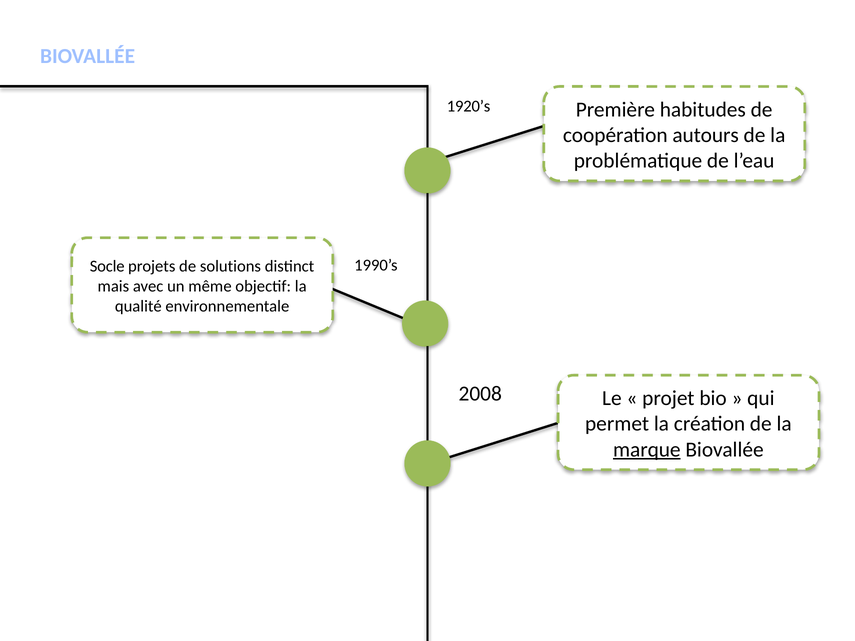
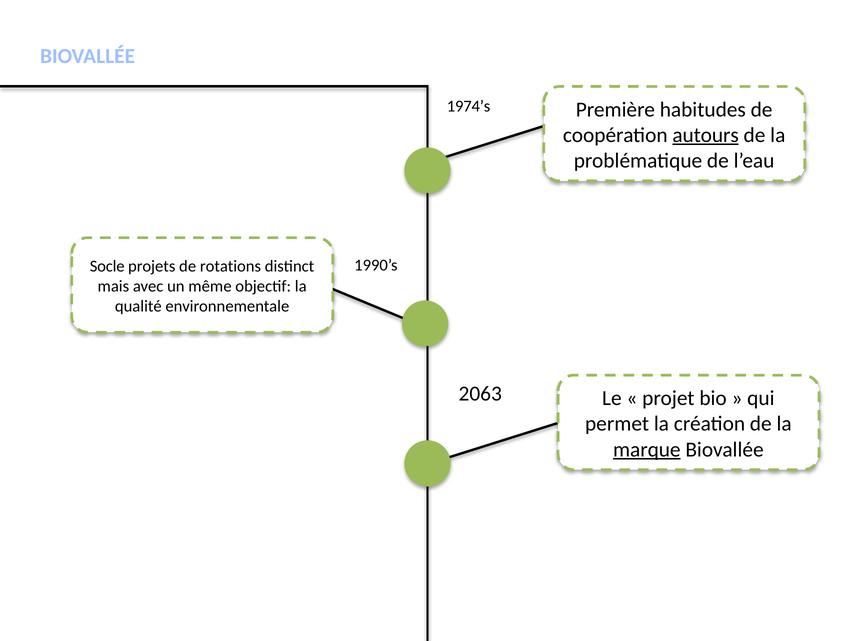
1920’s: 1920’s -> 1974’s
autours underline: none -> present
solutions: solutions -> rotations
2008: 2008 -> 2063
